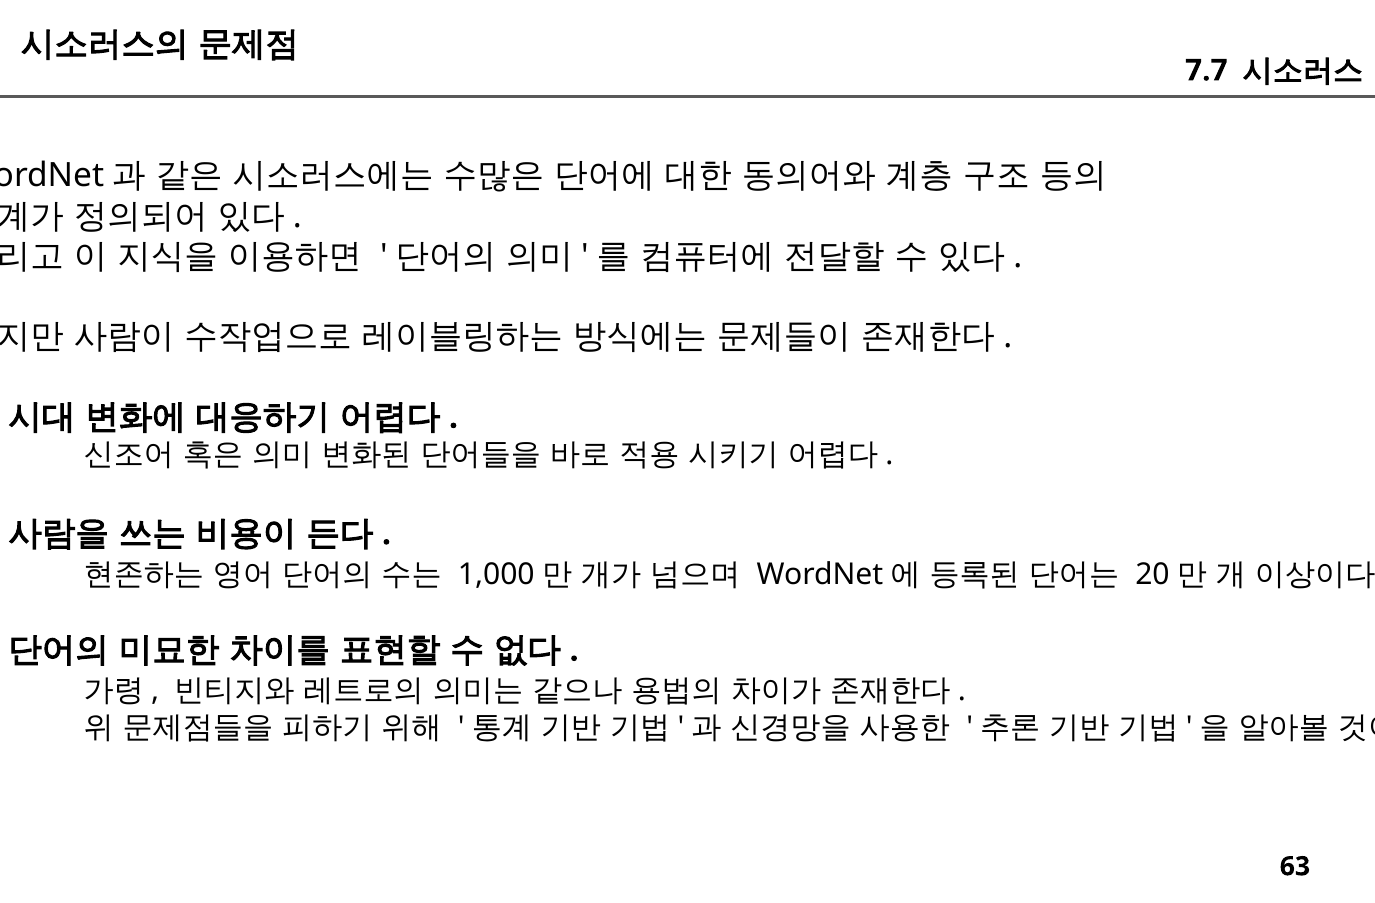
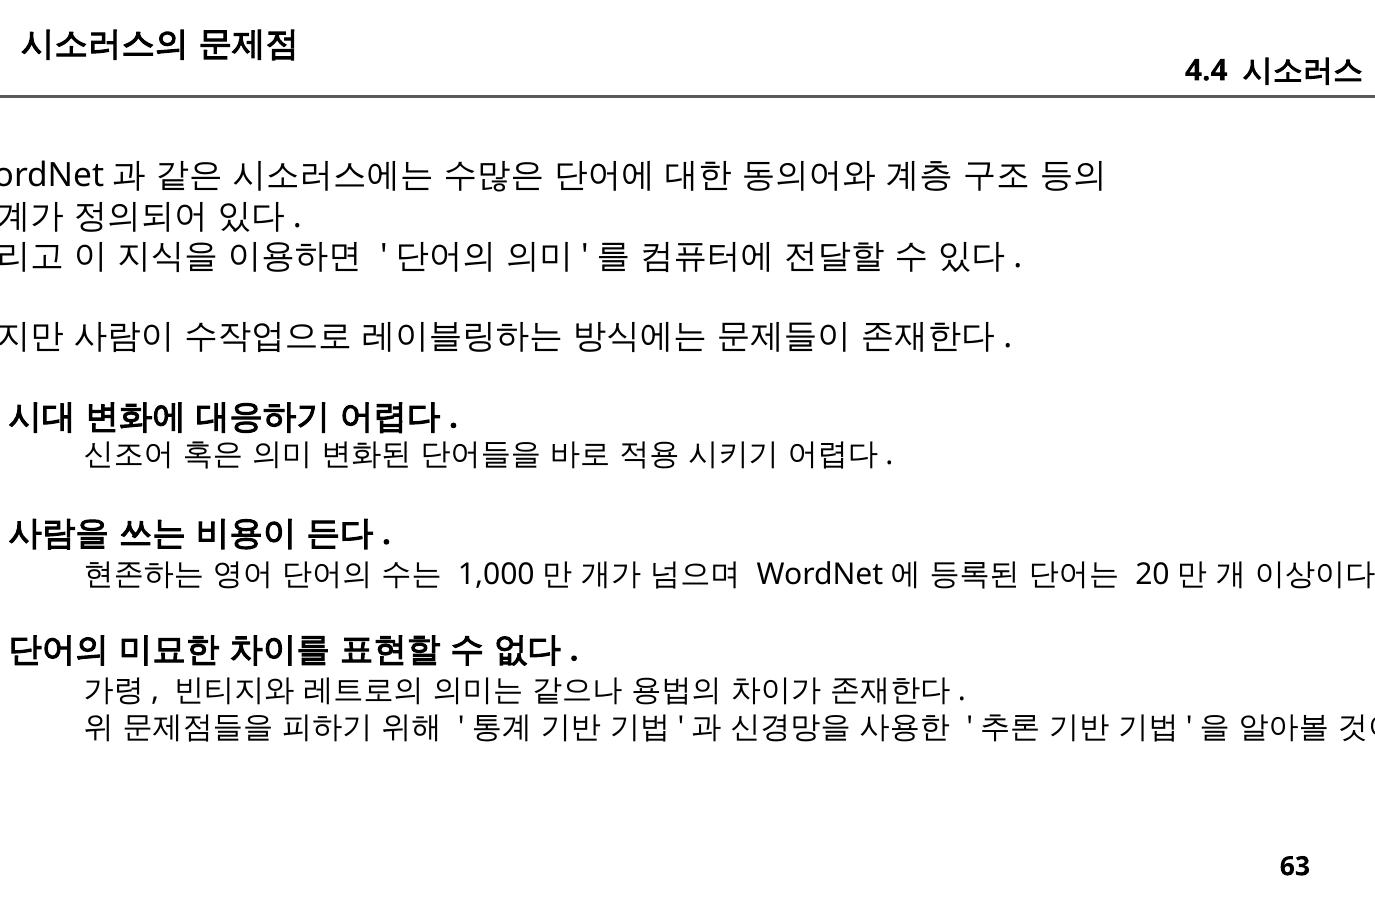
7.7: 7.7 -> 4.4
